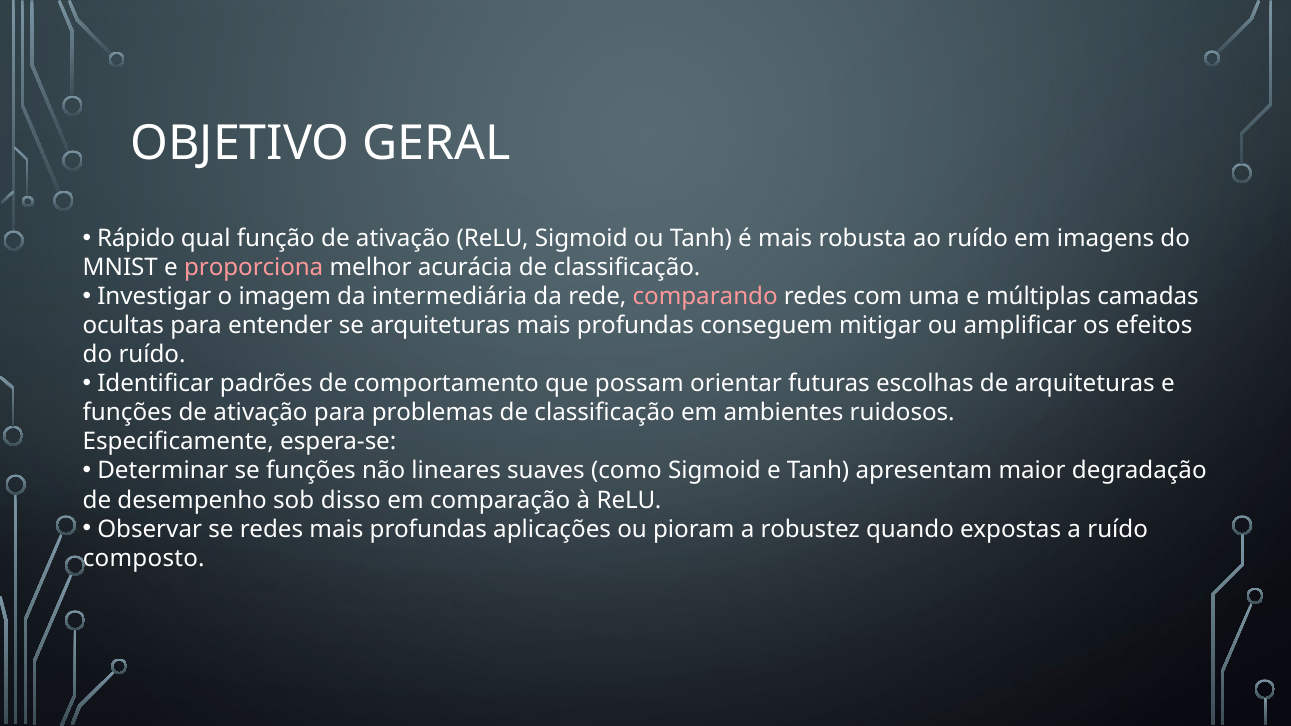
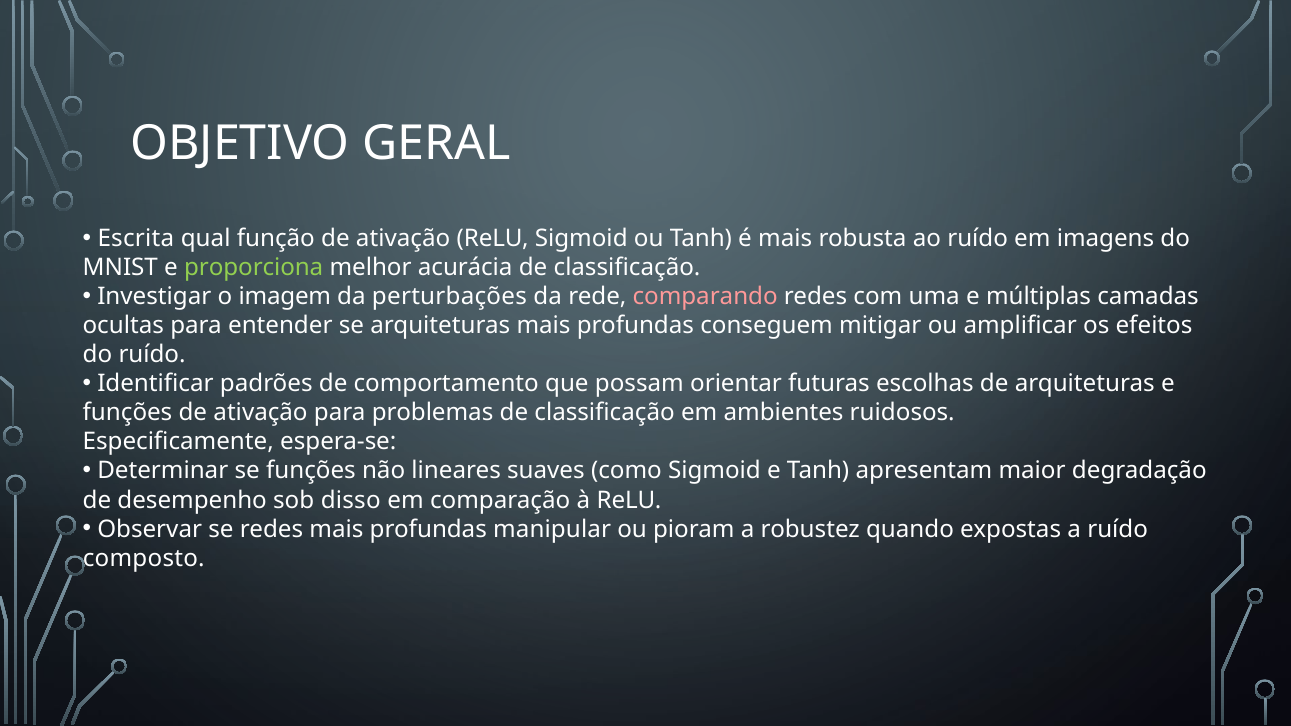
Rápido: Rápido -> Escrita
proporciona colour: pink -> light green
intermediária: intermediária -> perturbações
aplicações: aplicações -> manipular
